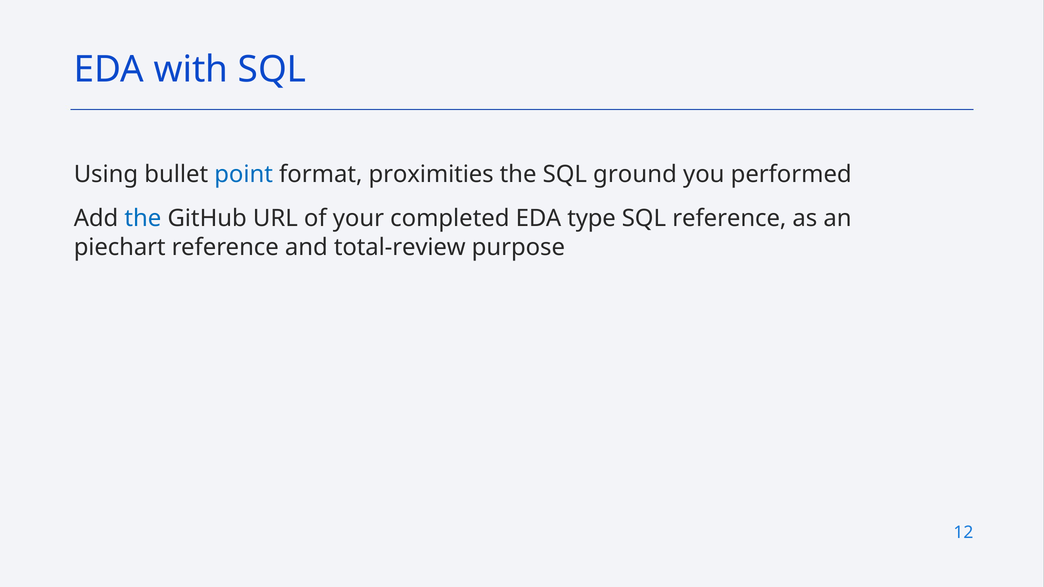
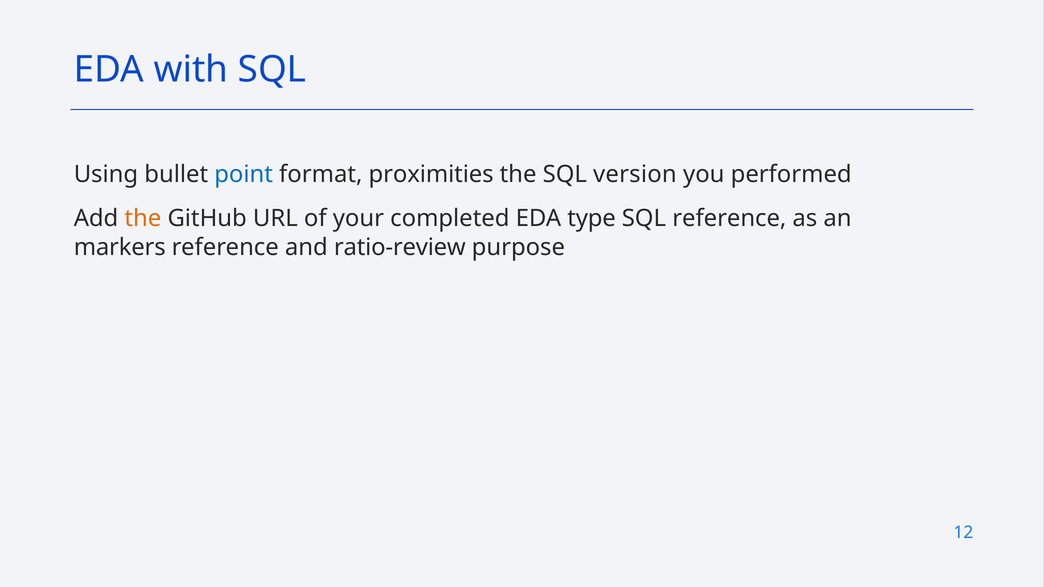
ground: ground -> version
the at (143, 219) colour: blue -> orange
piechart: piechart -> markers
total-review: total-review -> ratio-review
